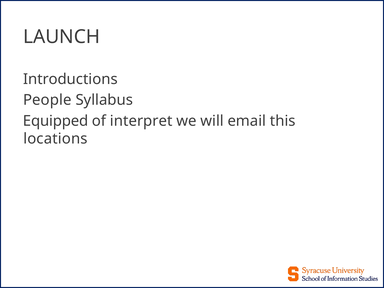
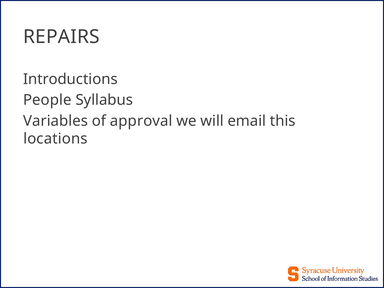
LAUNCH: LAUNCH -> REPAIRS
Equipped: Equipped -> Variables
interpret: interpret -> approval
